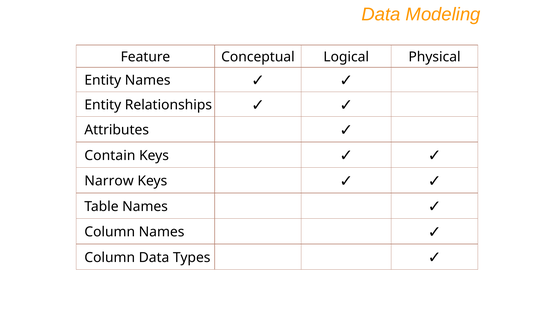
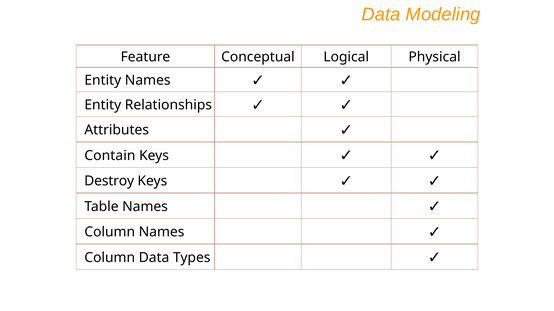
Narrow: Narrow -> Destroy
